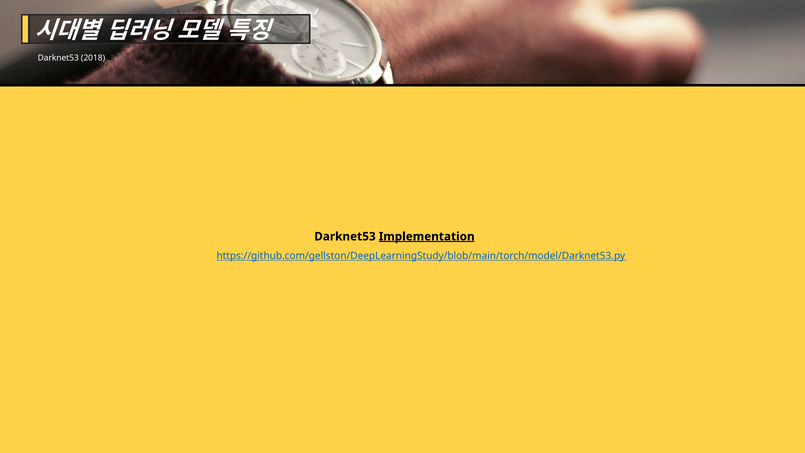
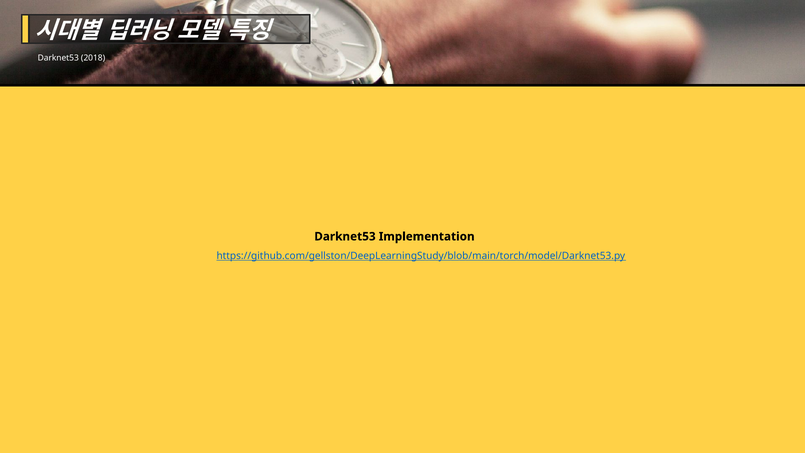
Implementation underline: present -> none
